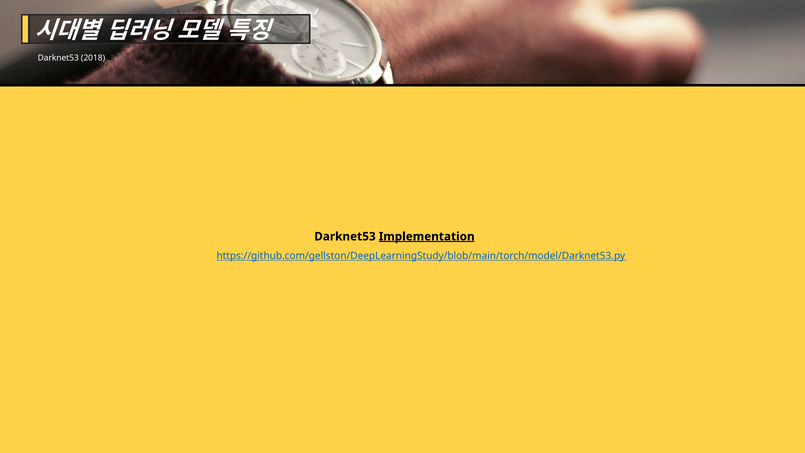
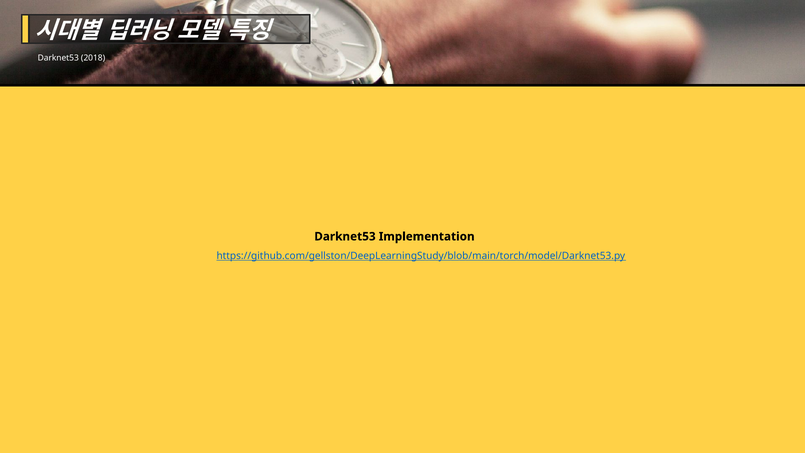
Implementation underline: present -> none
